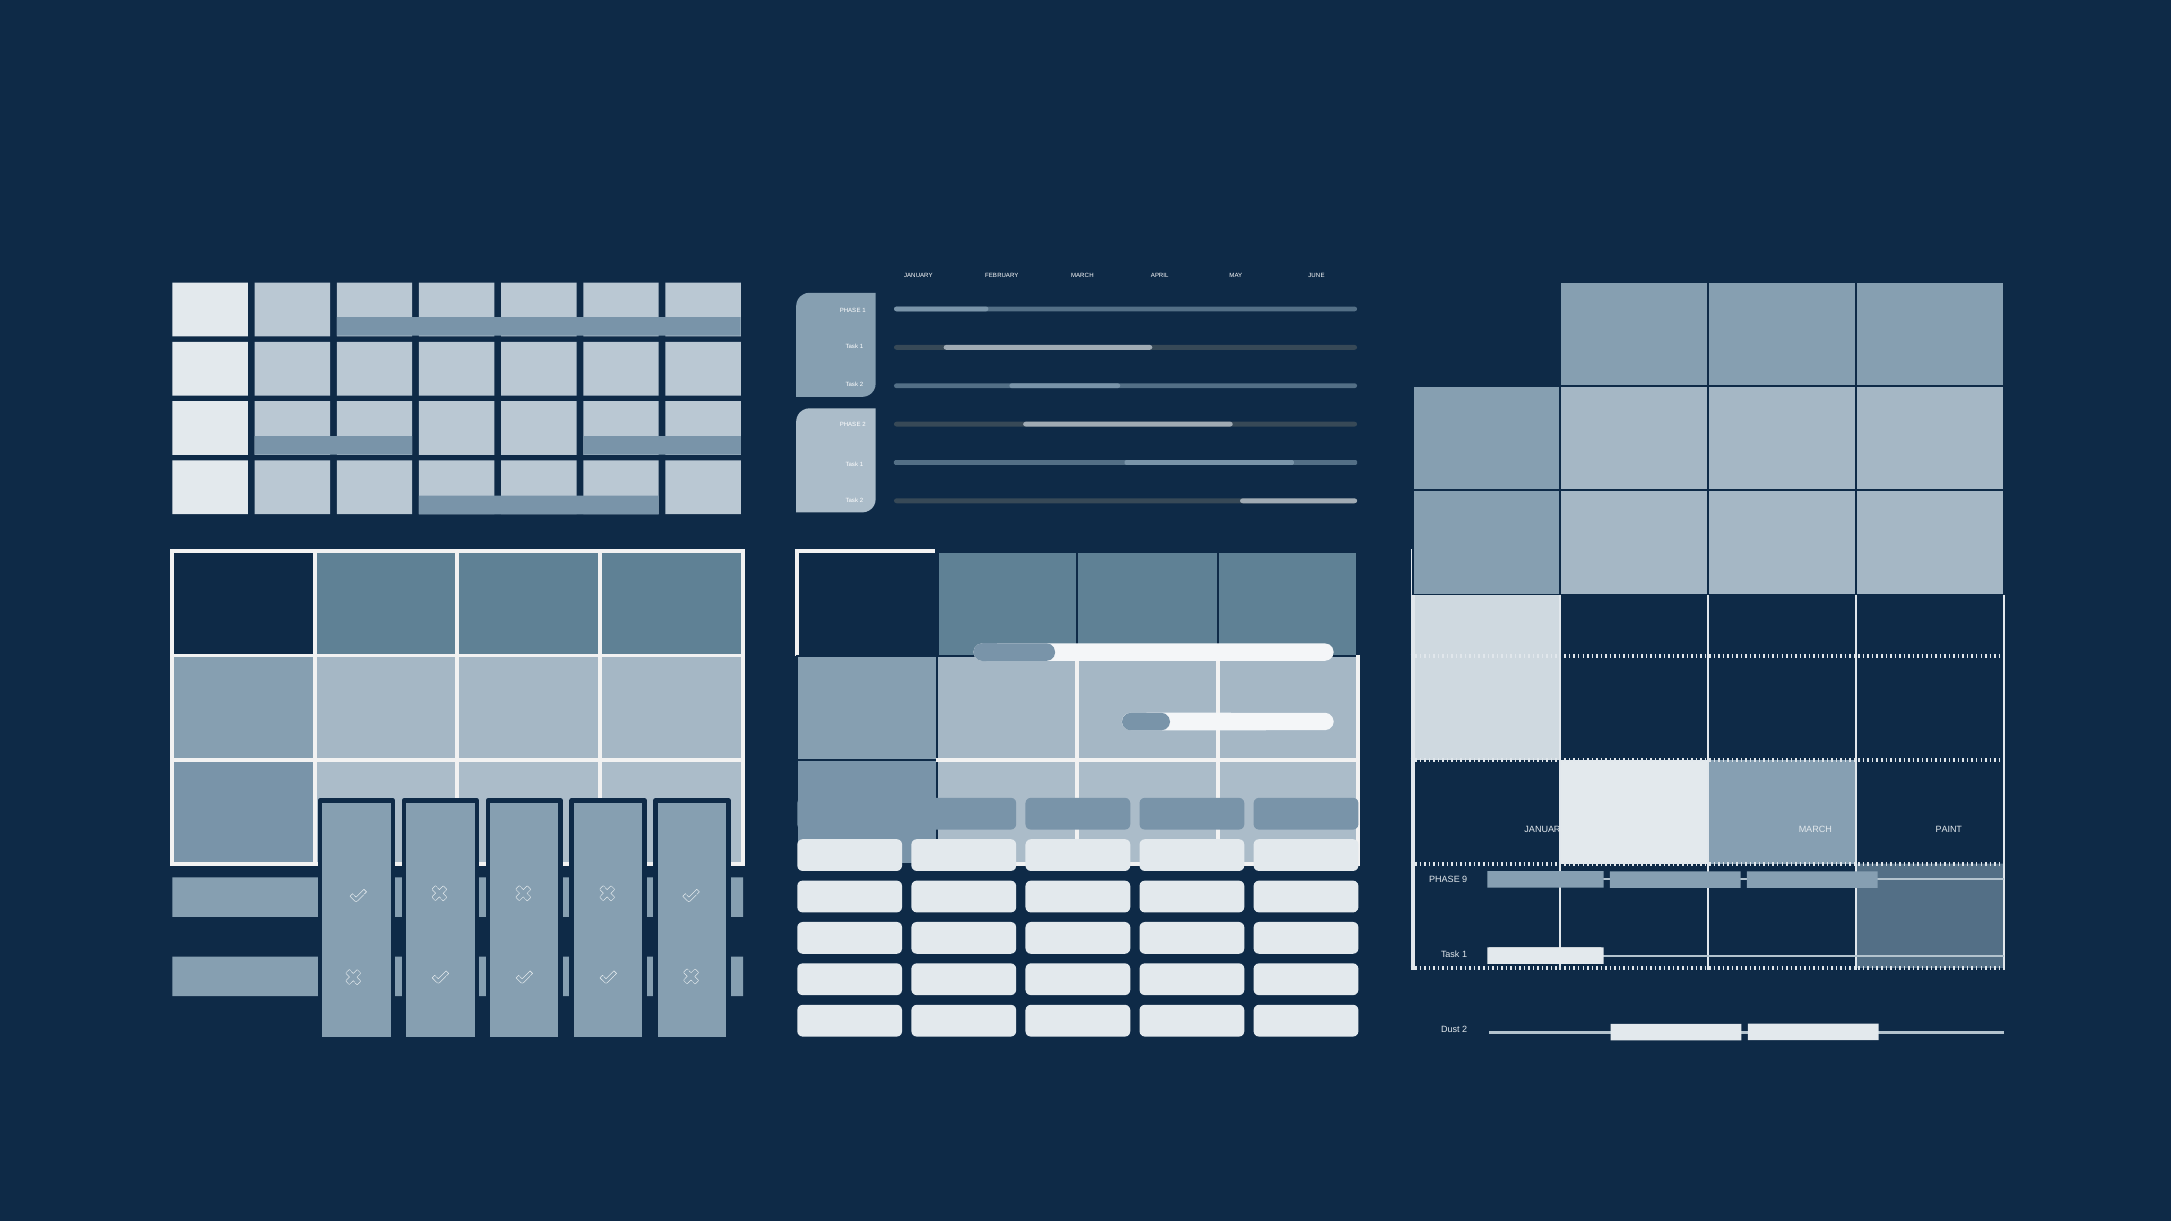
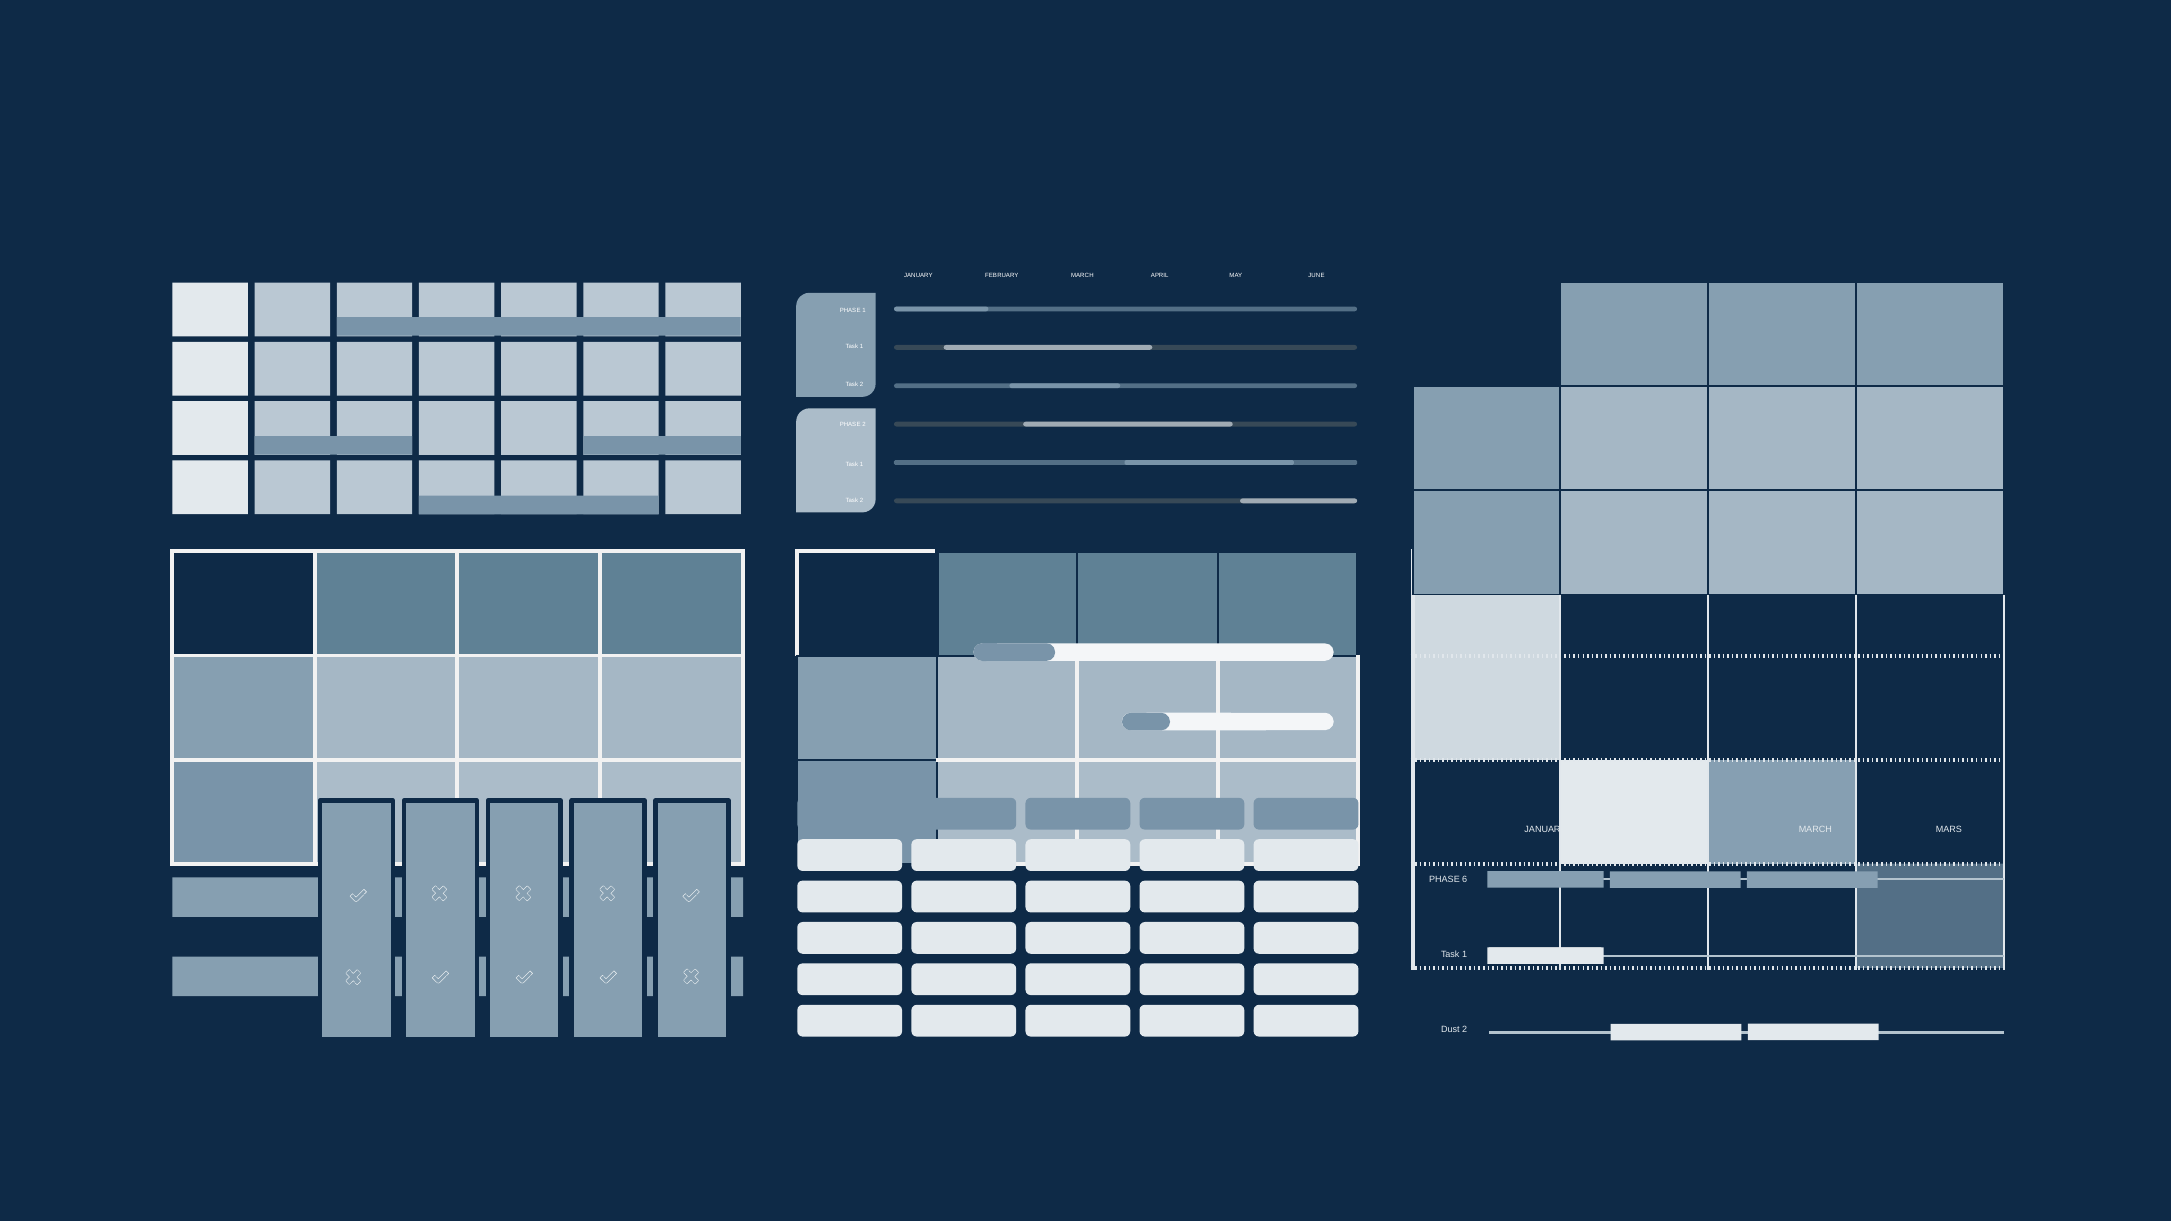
PAINT: PAINT -> MARS
9: 9 -> 6
